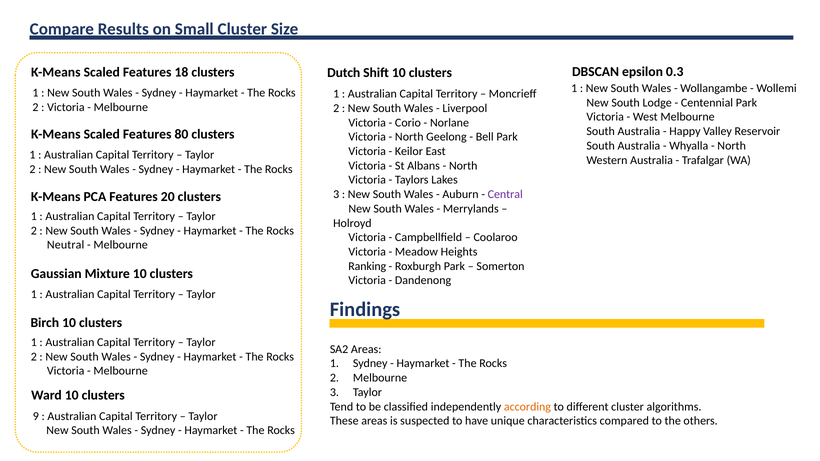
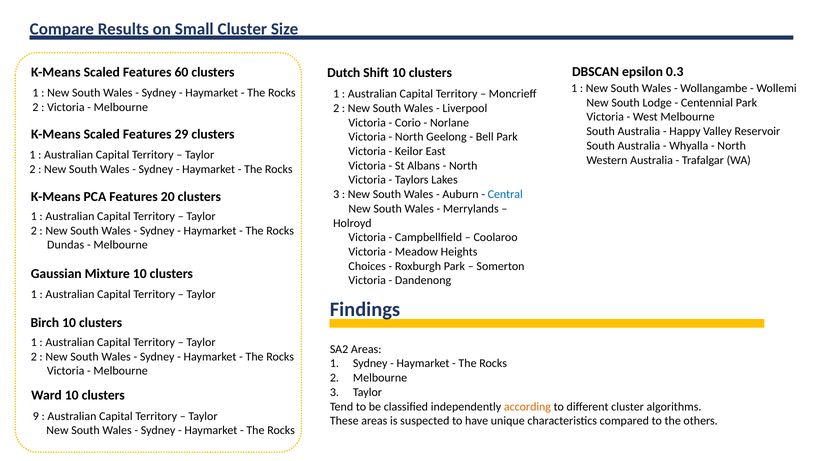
18: 18 -> 60
80: 80 -> 29
Central colour: purple -> blue
Neutral: Neutral -> Dundas
Ranking: Ranking -> Choices
